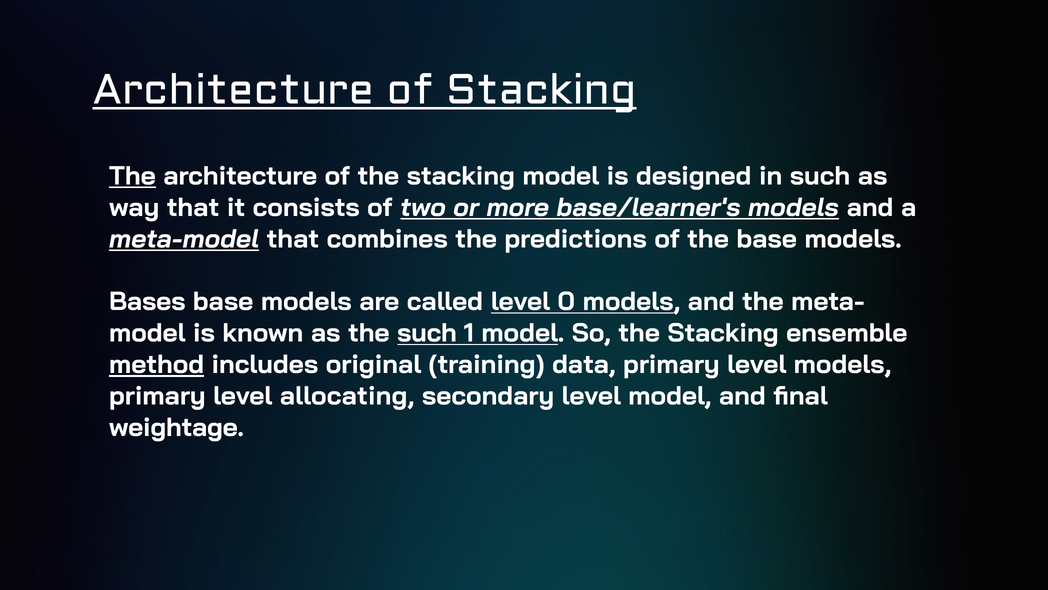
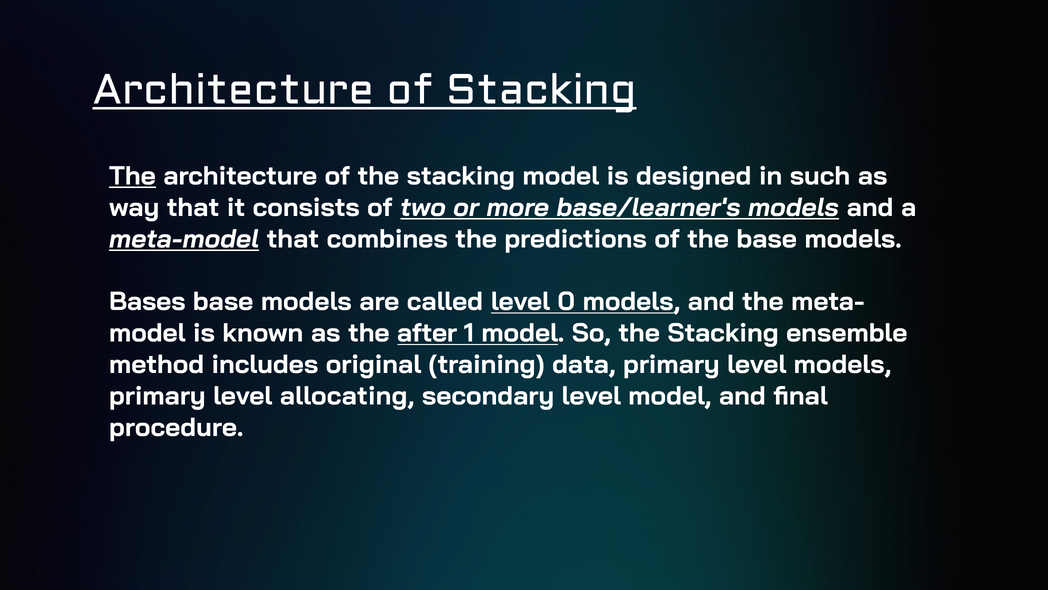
the such: such -> after
method underline: present -> none
weightage: weightage -> procedure
